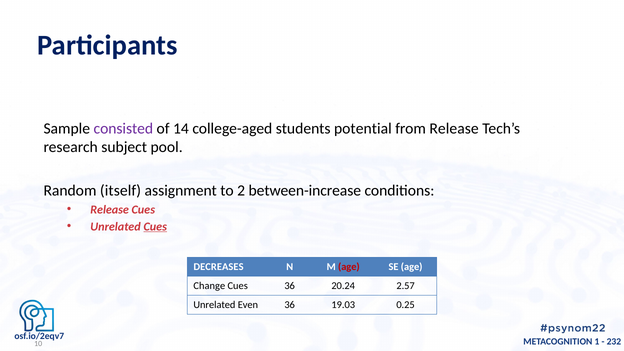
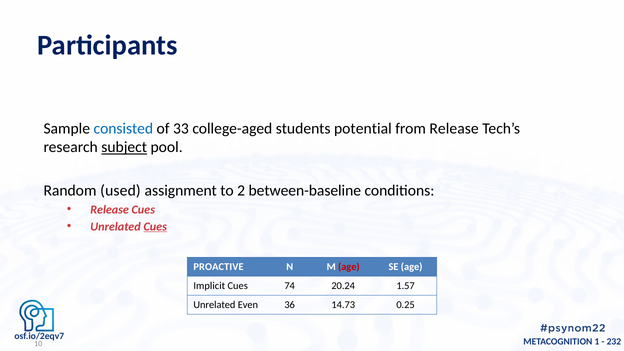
consisted colour: purple -> blue
14: 14 -> 33
subject underline: none -> present
itself: itself -> used
between-increase: between-increase -> between-baseline
DECREASES: DECREASES -> PROACTIVE
Change: Change -> Implicit
Cues 36: 36 -> 74
2.57: 2.57 -> 1.57
19.03: 19.03 -> 14.73
